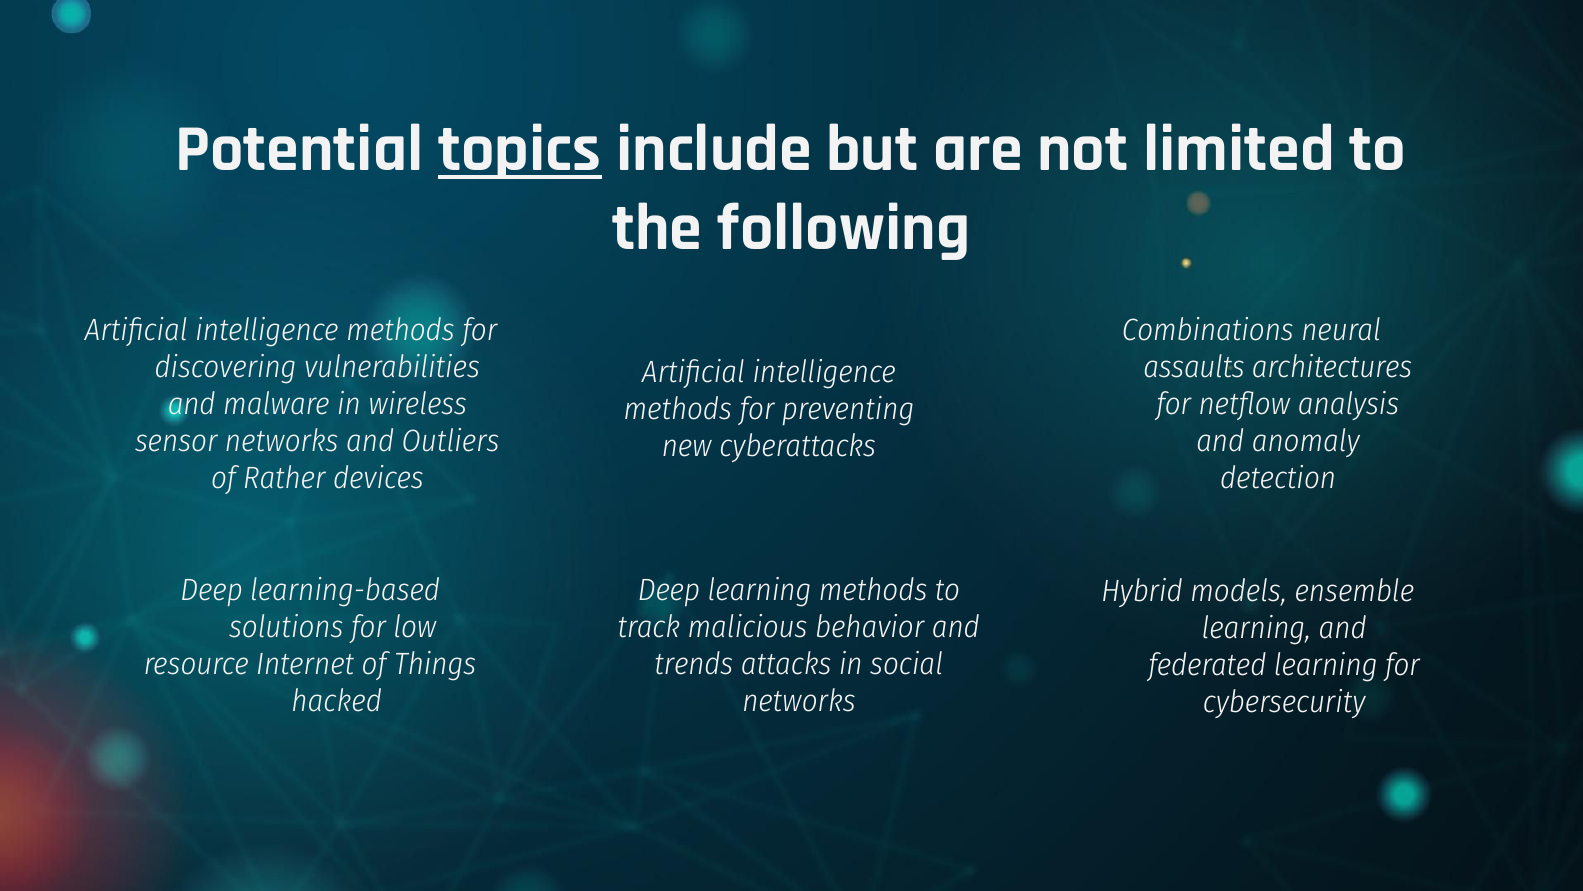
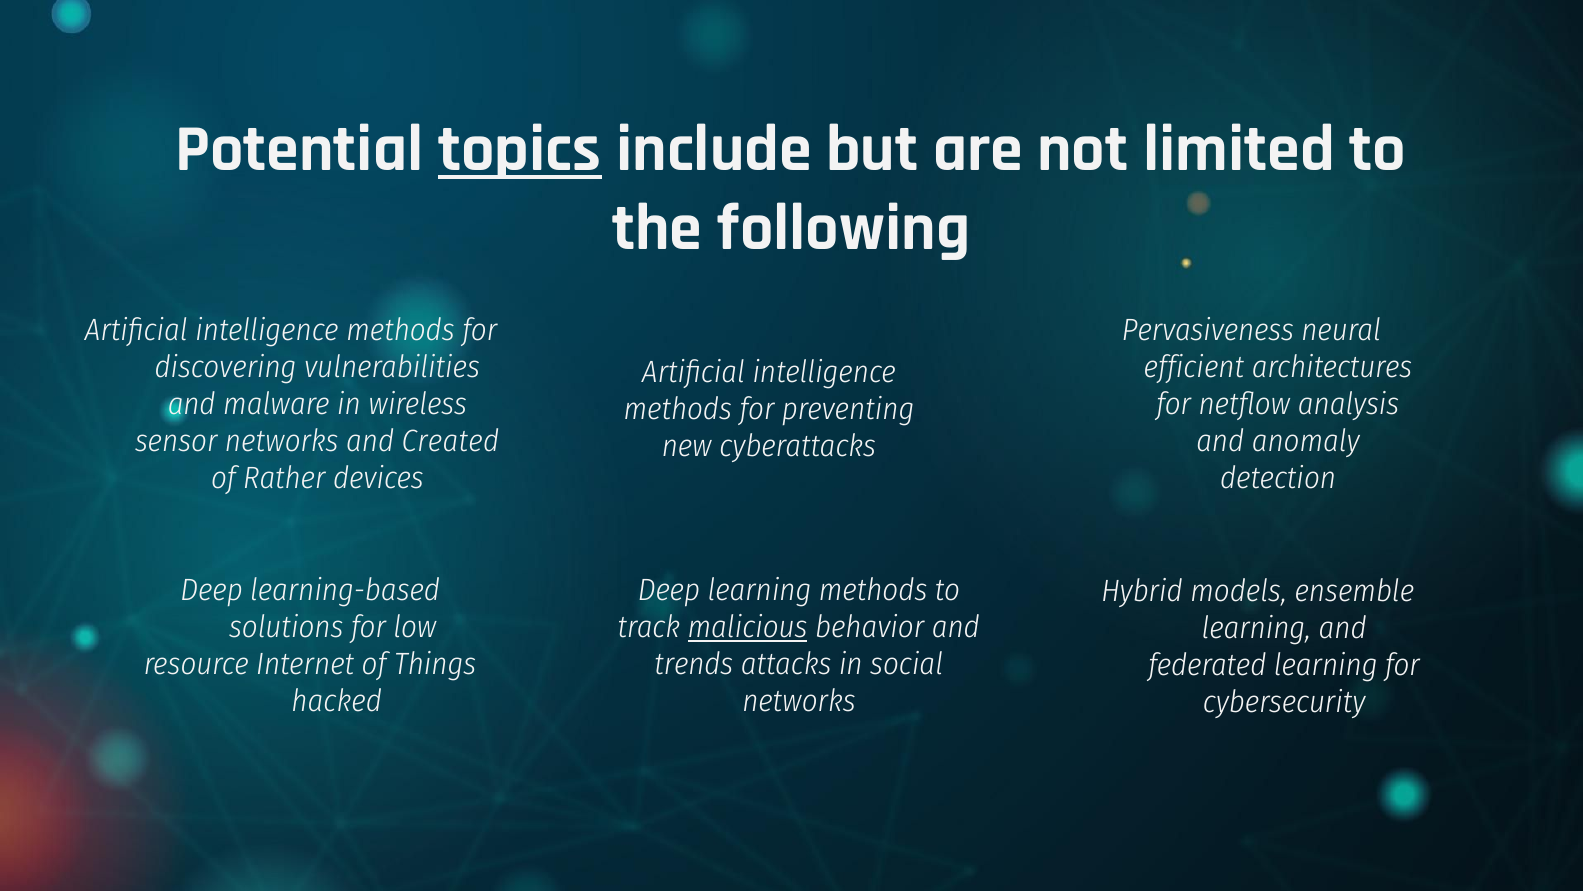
Combinations: Combinations -> Pervasiveness
assaults: assaults -> efficient
Outliers: Outliers -> Created
malicious underline: none -> present
